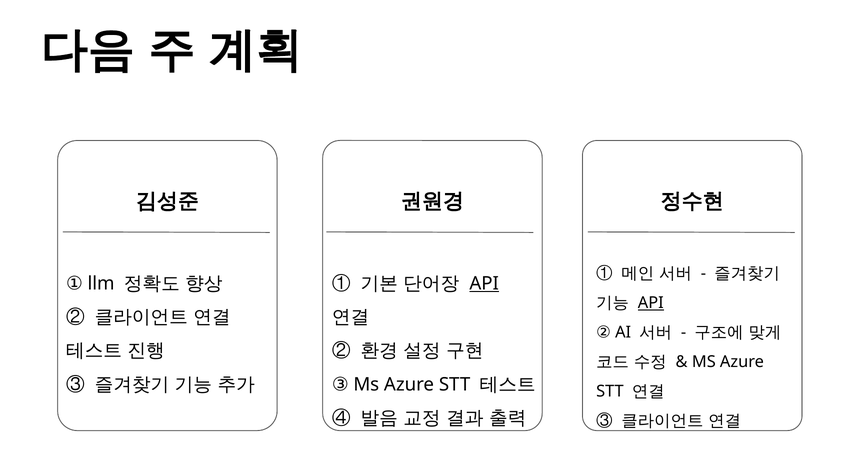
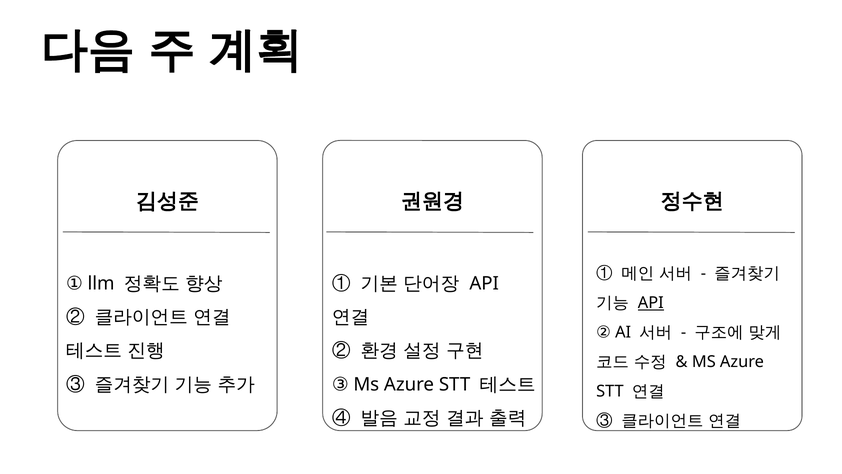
API at (484, 283) underline: present -> none
